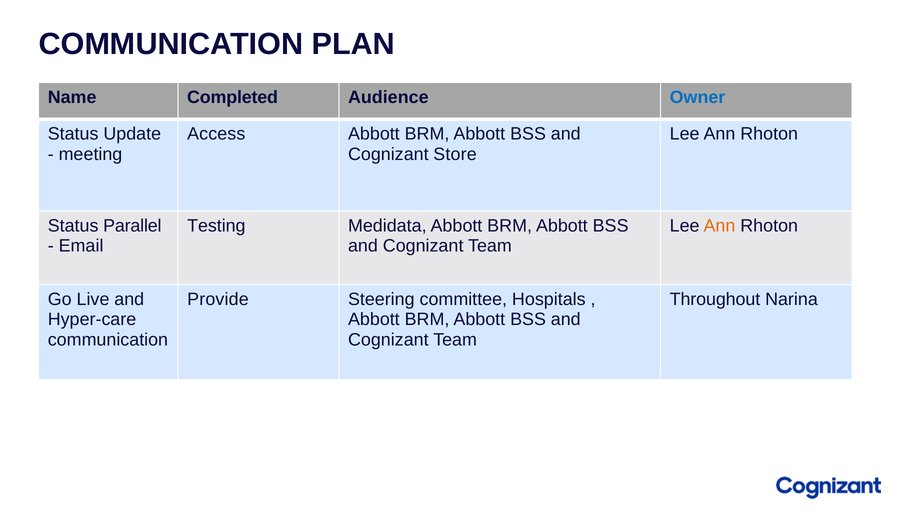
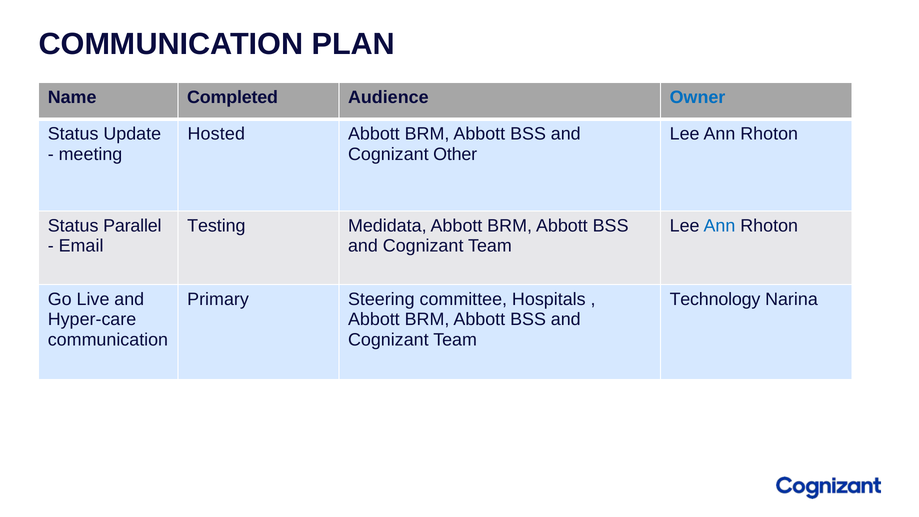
Access: Access -> Hosted
Store: Store -> Other
Ann at (719, 226) colour: orange -> blue
Provide: Provide -> Primary
Throughout: Throughout -> Technology
